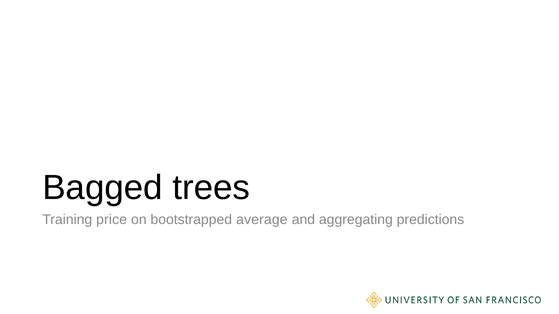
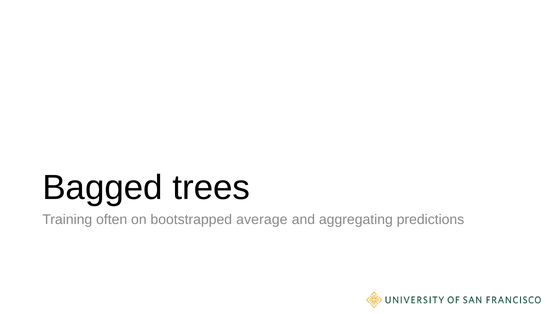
price: price -> often
